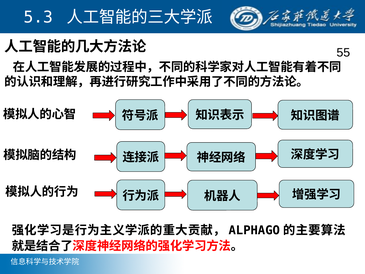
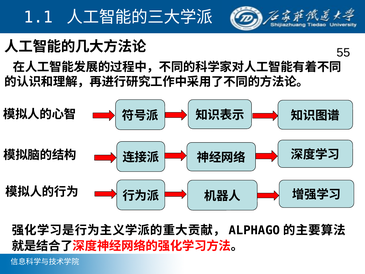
5.3: 5.3 -> 1.1
